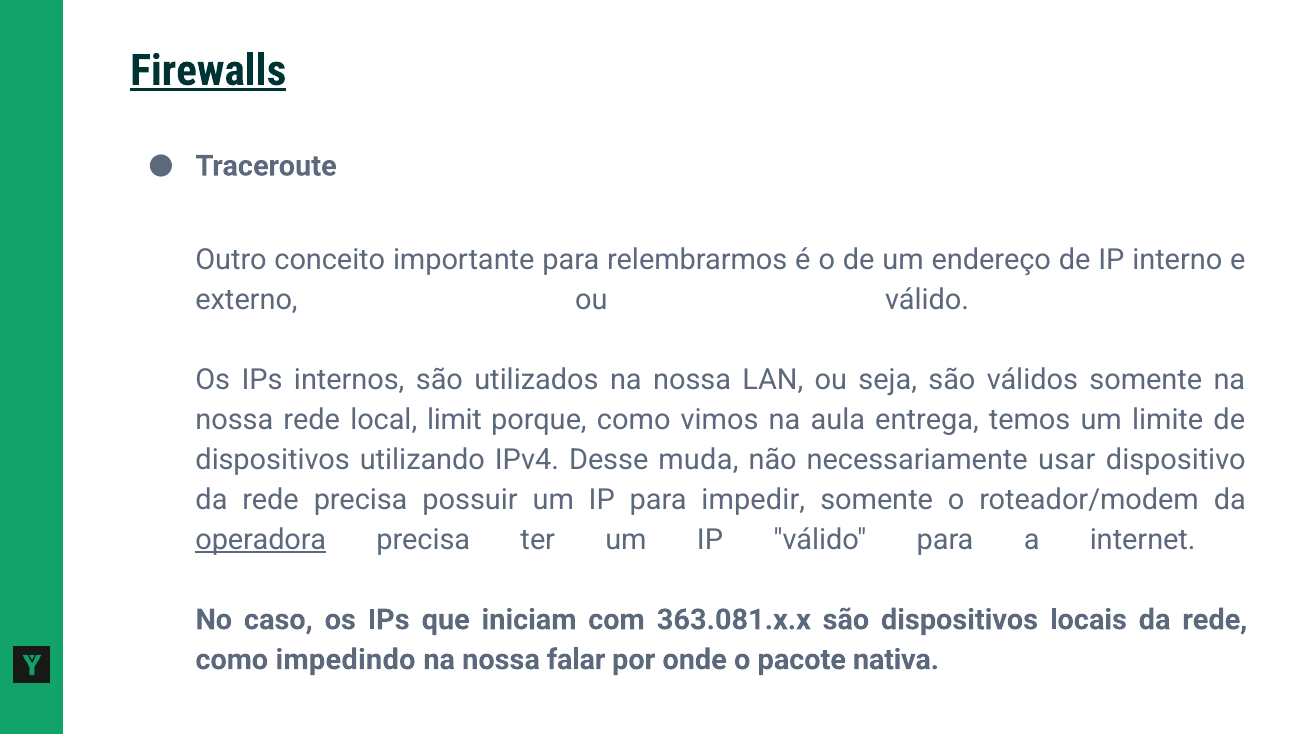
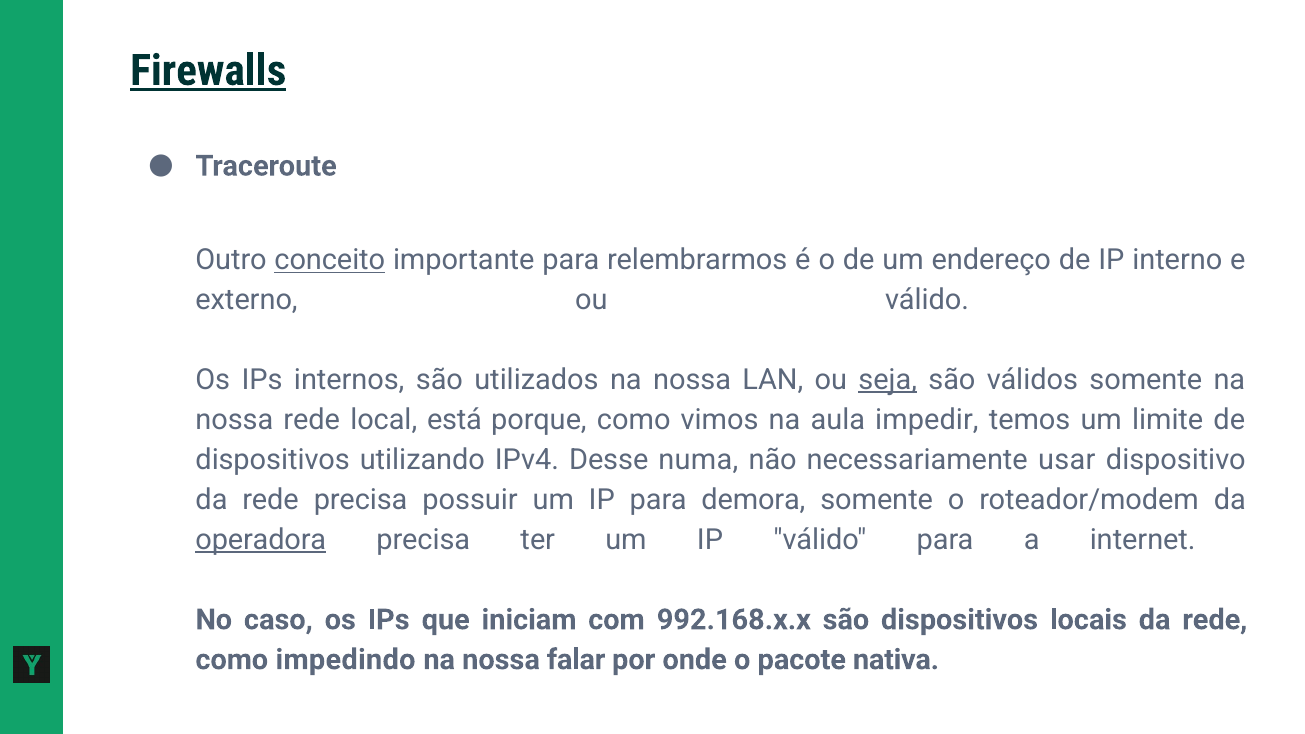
conceito underline: none -> present
seja underline: none -> present
limit: limit -> está
entrega: entrega -> impedir
muda: muda -> numa
impedir: impedir -> demora
363.081.x.x: 363.081.x.x -> 992.168.x.x
